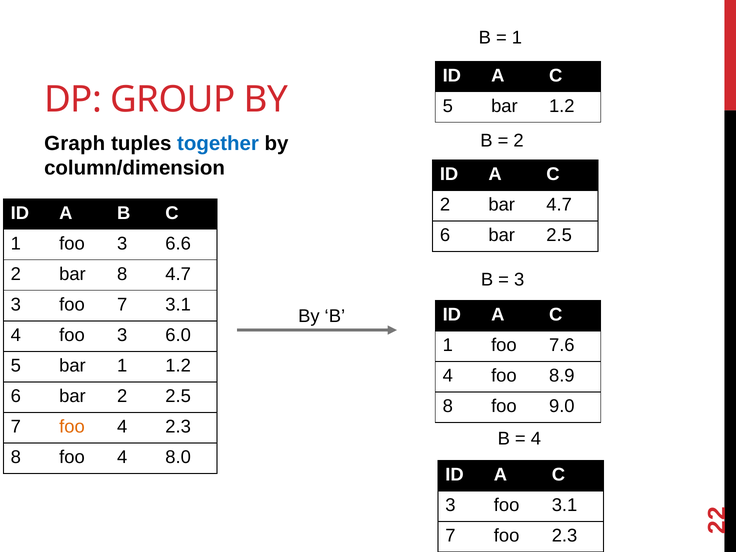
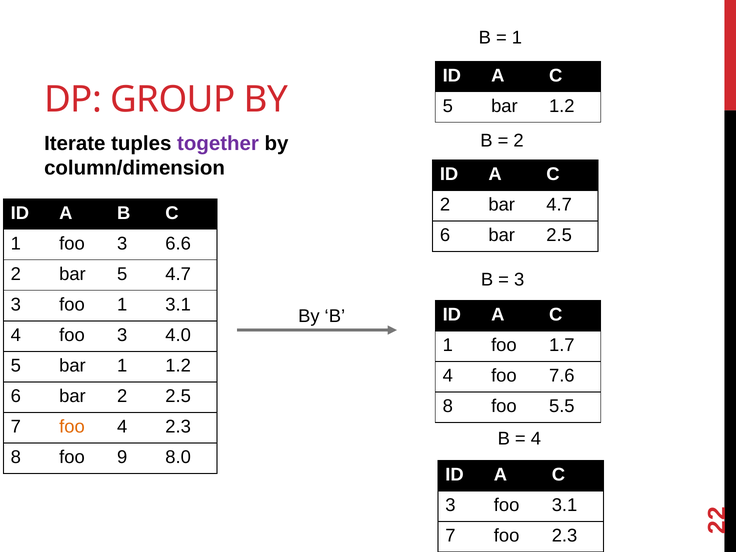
Graph: Graph -> Iterate
together colour: blue -> purple
bar 8: 8 -> 5
foo 7: 7 -> 1
6.0: 6.0 -> 4.0
7.6: 7.6 -> 1.7
8.9: 8.9 -> 7.6
9.0: 9.0 -> 5.5
8 foo 4: 4 -> 9
